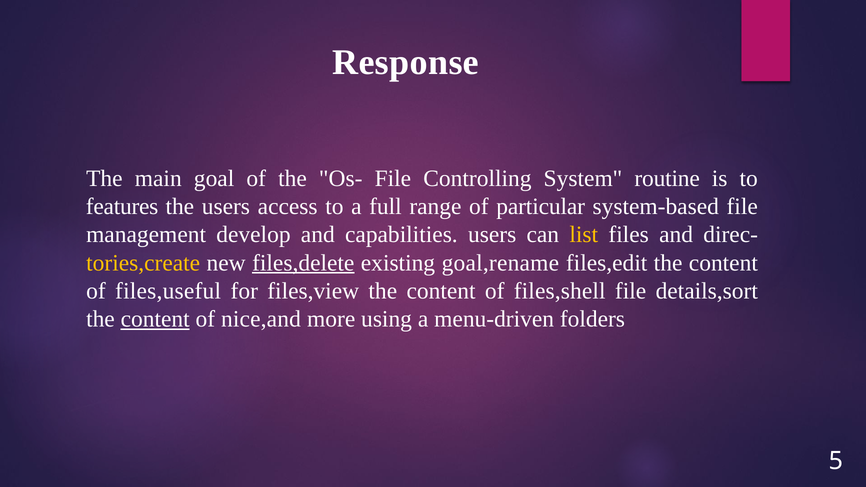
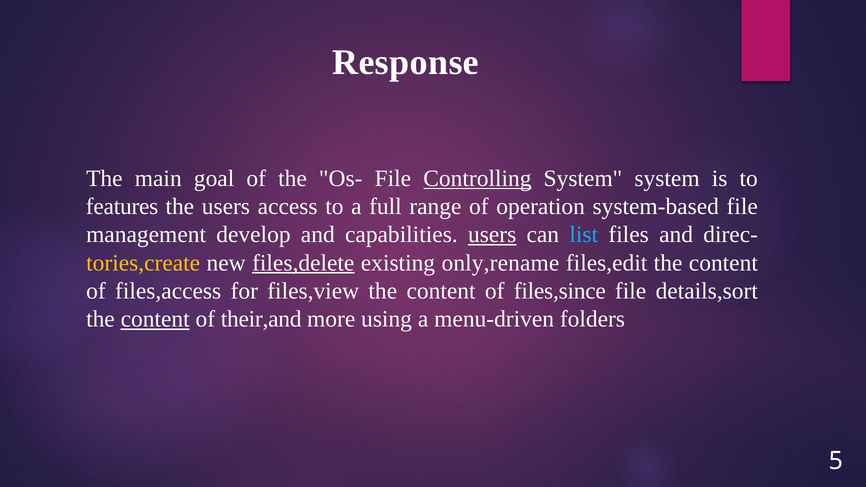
Controlling underline: none -> present
System routine: routine -> system
particular: particular -> operation
users at (492, 235) underline: none -> present
list colour: yellow -> light blue
goal,rename: goal,rename -> only,rename
files,useful: files,useful -> files,access
files,shell: files,shell -> files,since
nice,and: nice,and -> their,and
